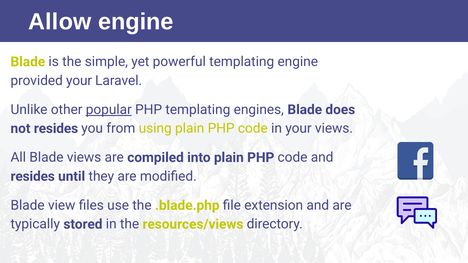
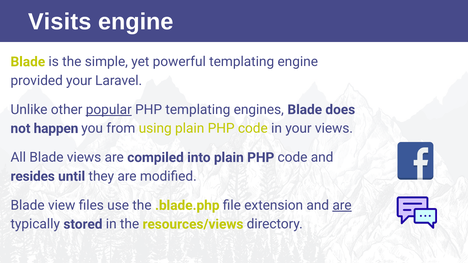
Allow: Allow -> Visits
not resides: resides -> happen
are at (342, 206) underline: none -> present
